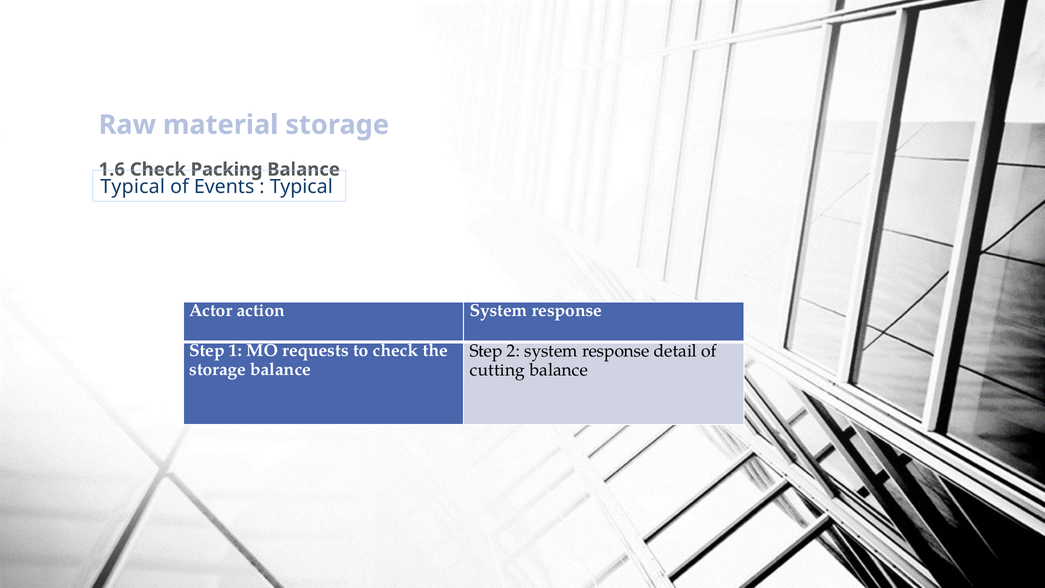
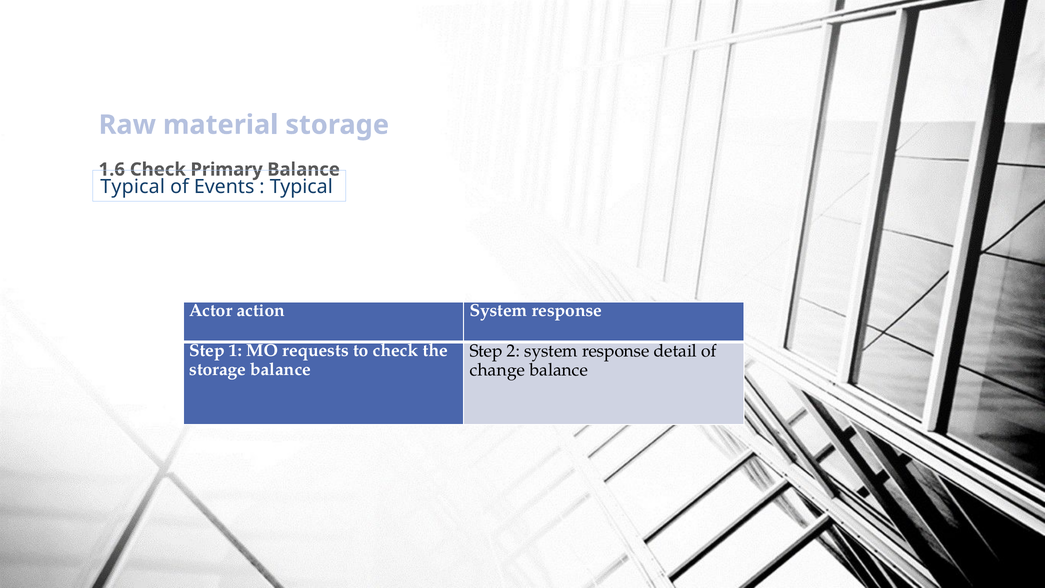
Packing: Packing -> Primary
cutting: cutting -> change
